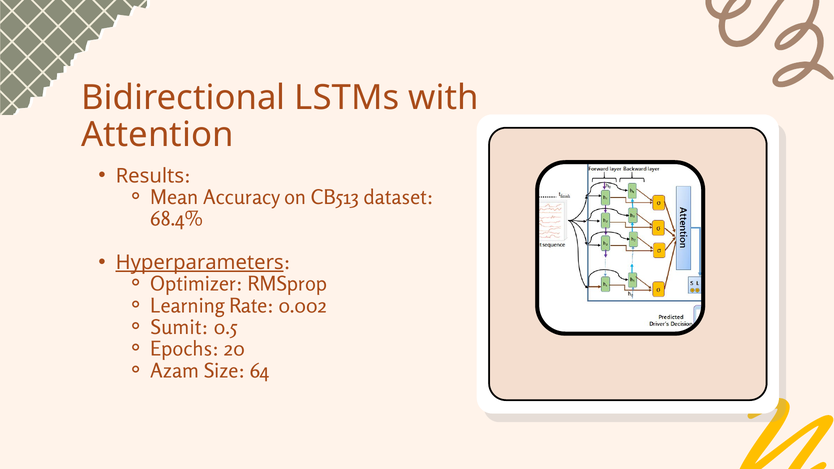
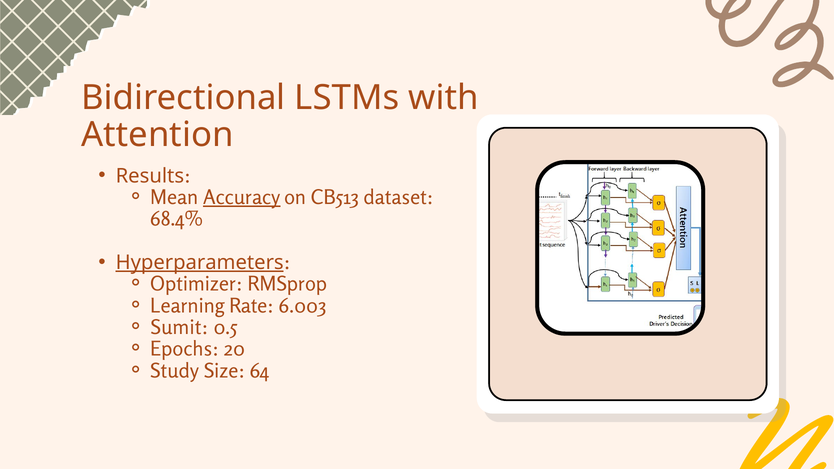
Accuracy underline: none -> present
0.002: 0.002 -> 6.003
Azam: Azam -> Study
